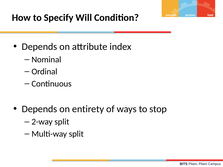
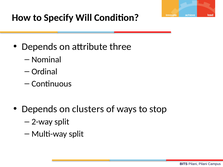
index: index -> three
entirety: entirety -> clusters
